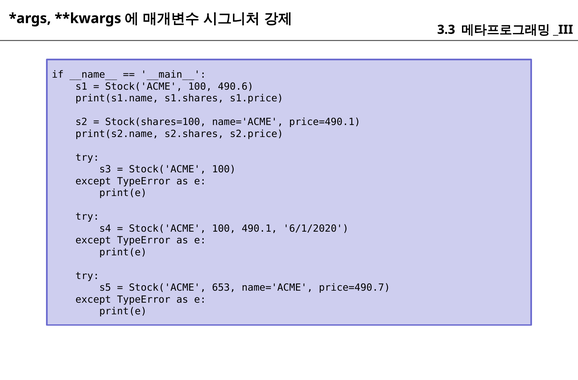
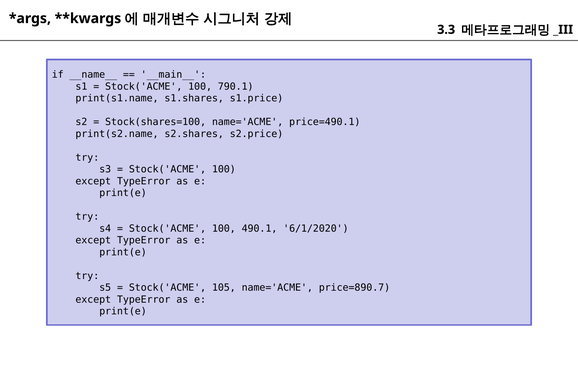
490.6: 490.6 -> 790.1
653: 653 -> 105
price=490.7: price=490.7 -> price=890.7
